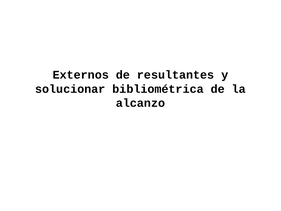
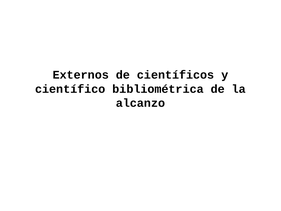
resultantes: resultantes -> científicos
solucionar: solucionar -> científico
